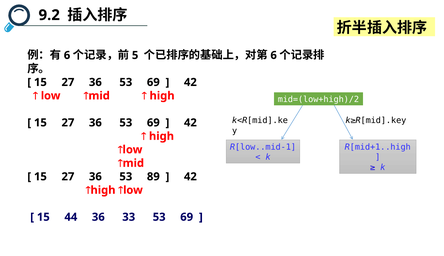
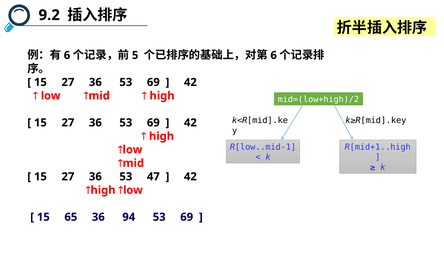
89: 89 -> 47
44: 44 -> 65
33: 33 -> 94
